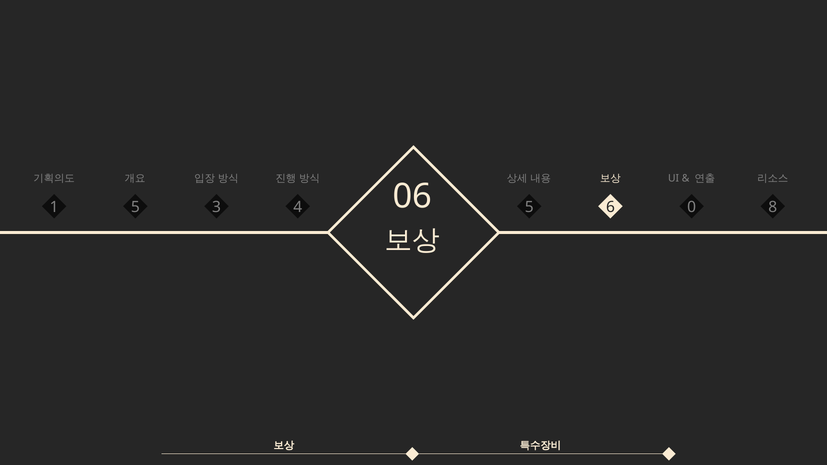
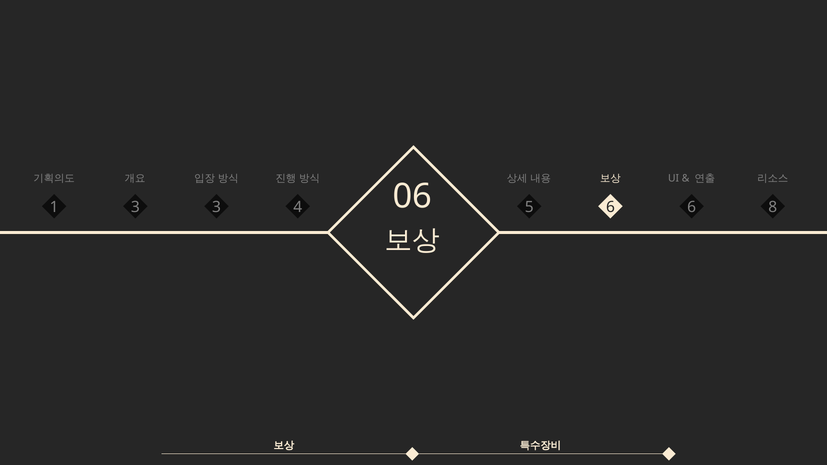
06 0: 0 -> 6
1 5: 5 -> 3
